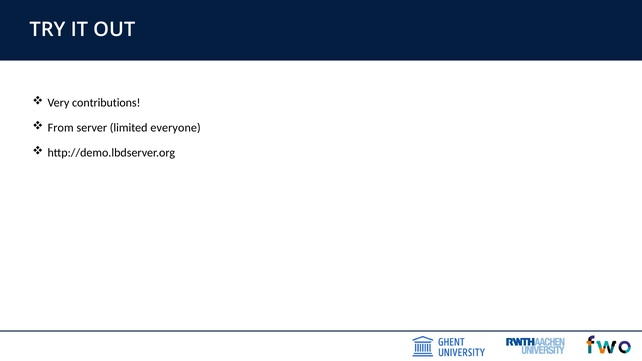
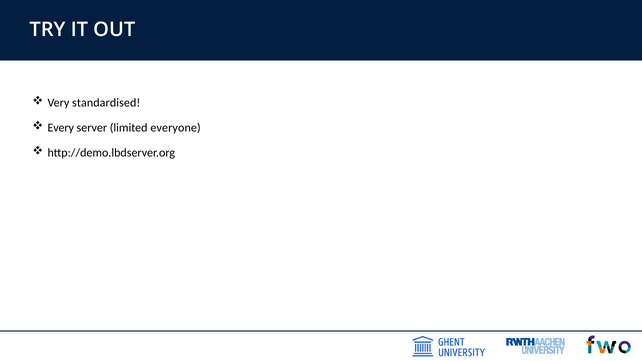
contributions: contributions -> standardised
From: From -> Every
